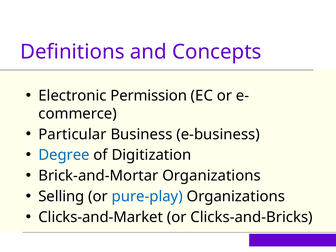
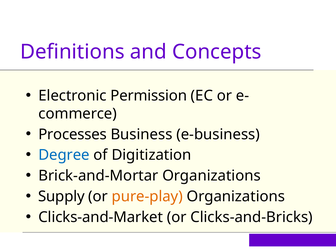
Particular: Particular -> Processes
Selling: Selling -> Supply
pure-play colour: blue -> orange
